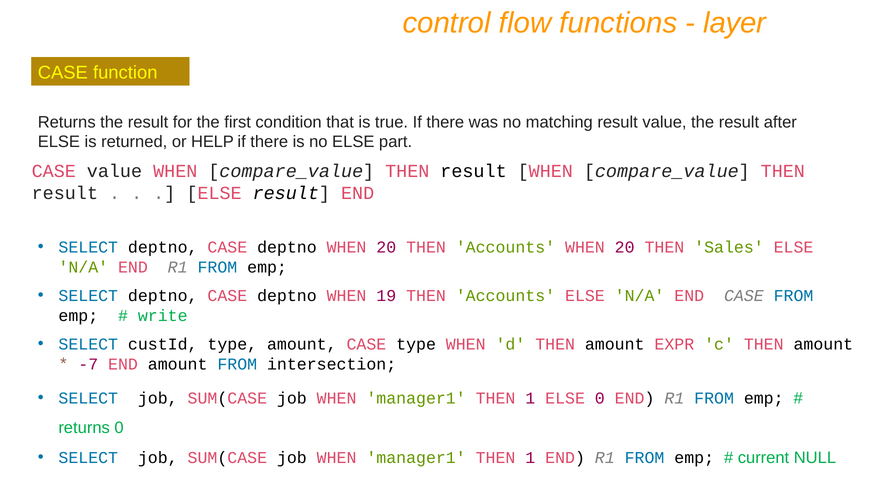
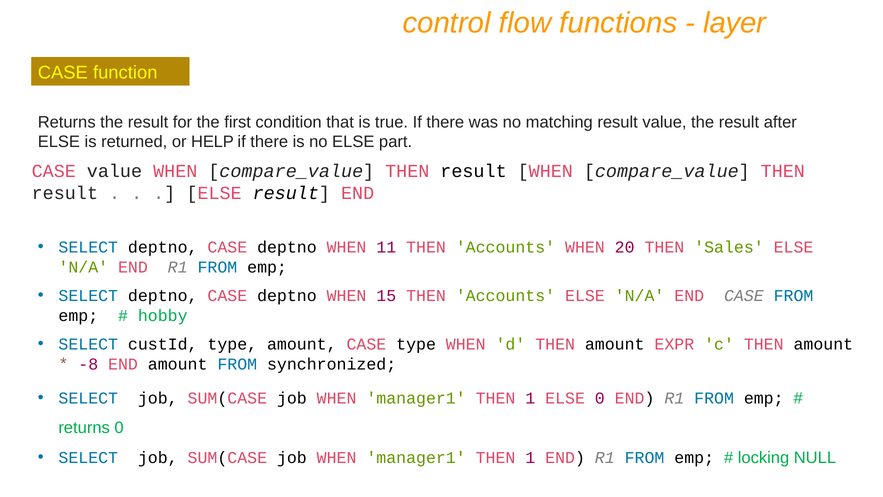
deptno WHEN 20: 20 -> 11
19: 19 -> 15
write: write -> hobby
-7: -7 -> -8
intersection: intersection -> synchronized
current: current -> locking
